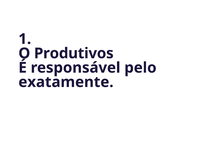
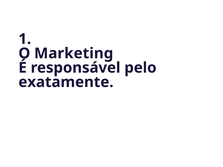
Produtivos: Produtivos -> Marketing
